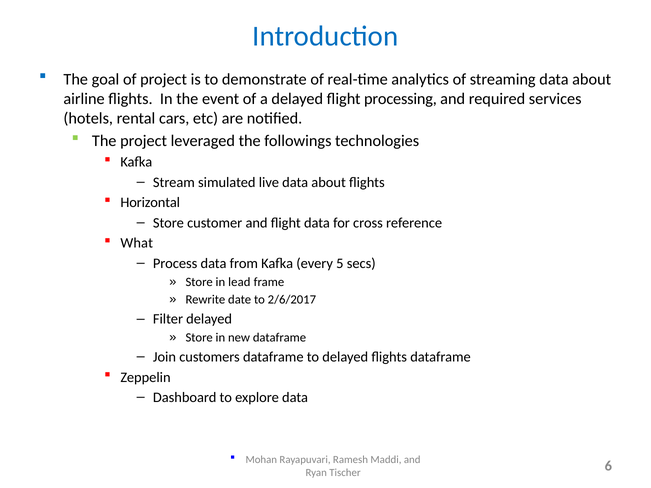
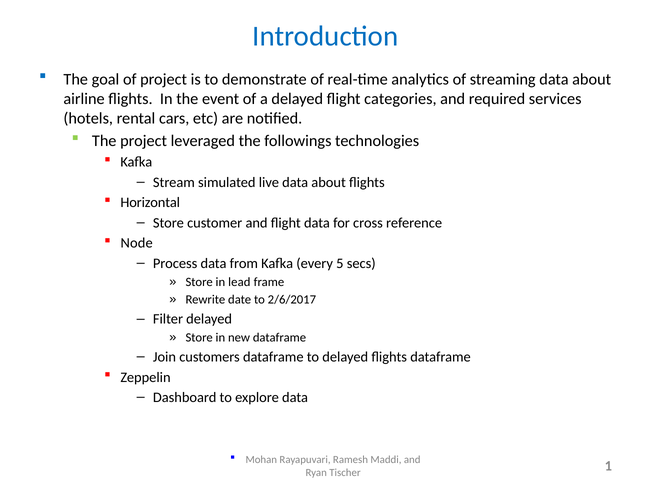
processing: processing -> categories
What: What -> Node
6: 6 -> 1
